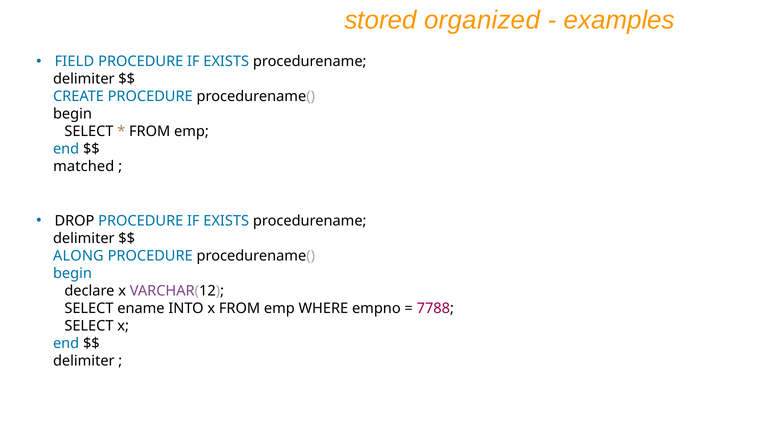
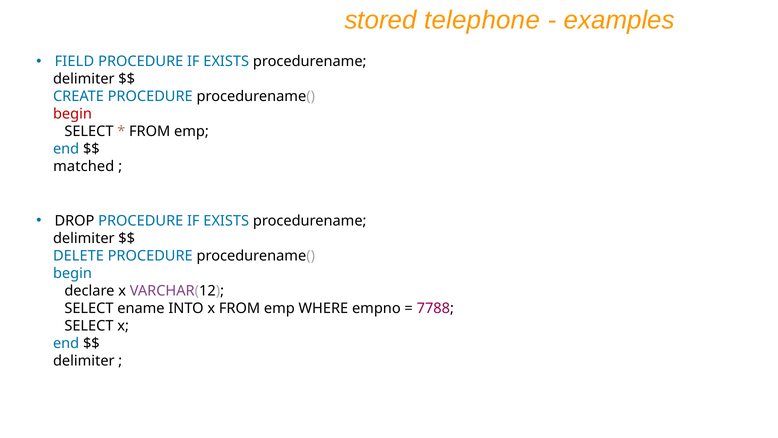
organized: organized -> telephone
begin at (72, 114) colour: black -> red
ALONG: ALONG -> DELETE
